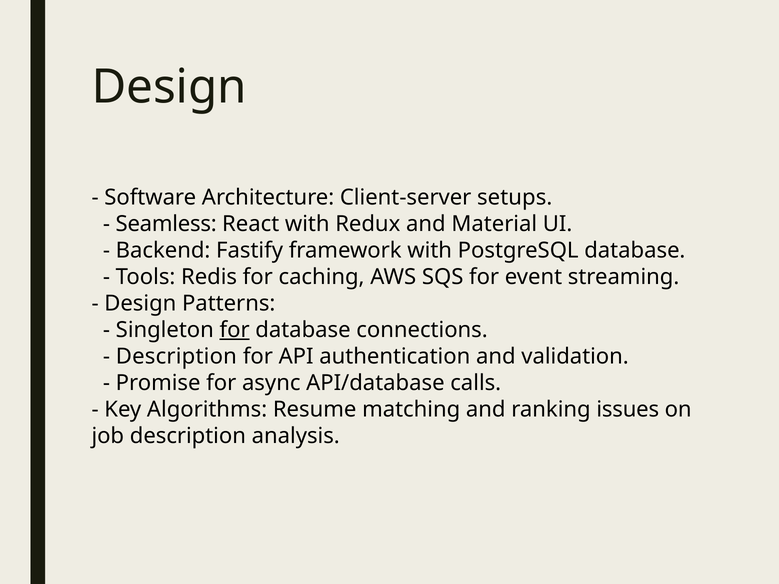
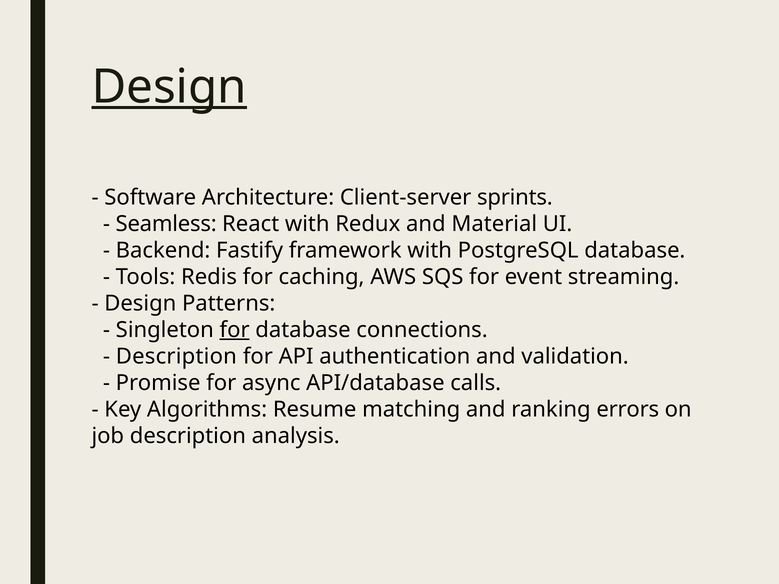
Design at (169, 87) underline: none -> present
setups: setups -> sprints
issues: issues -> errors
